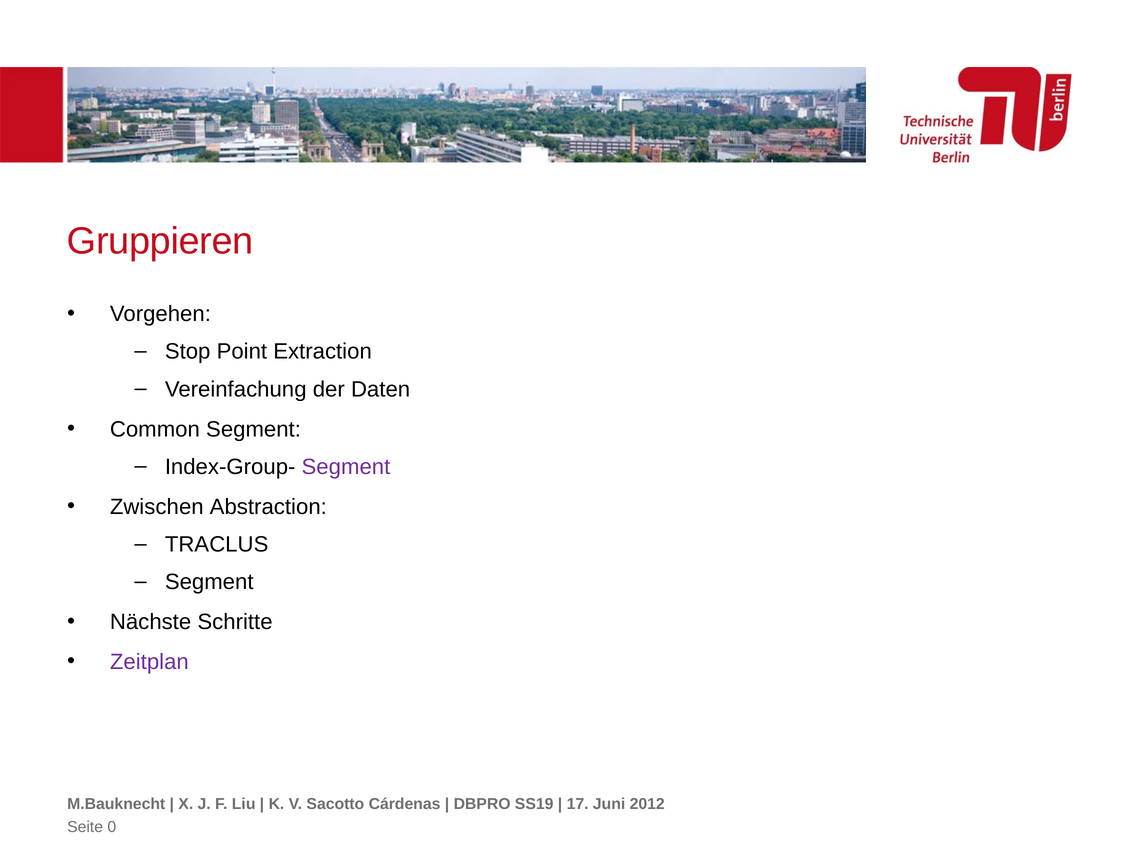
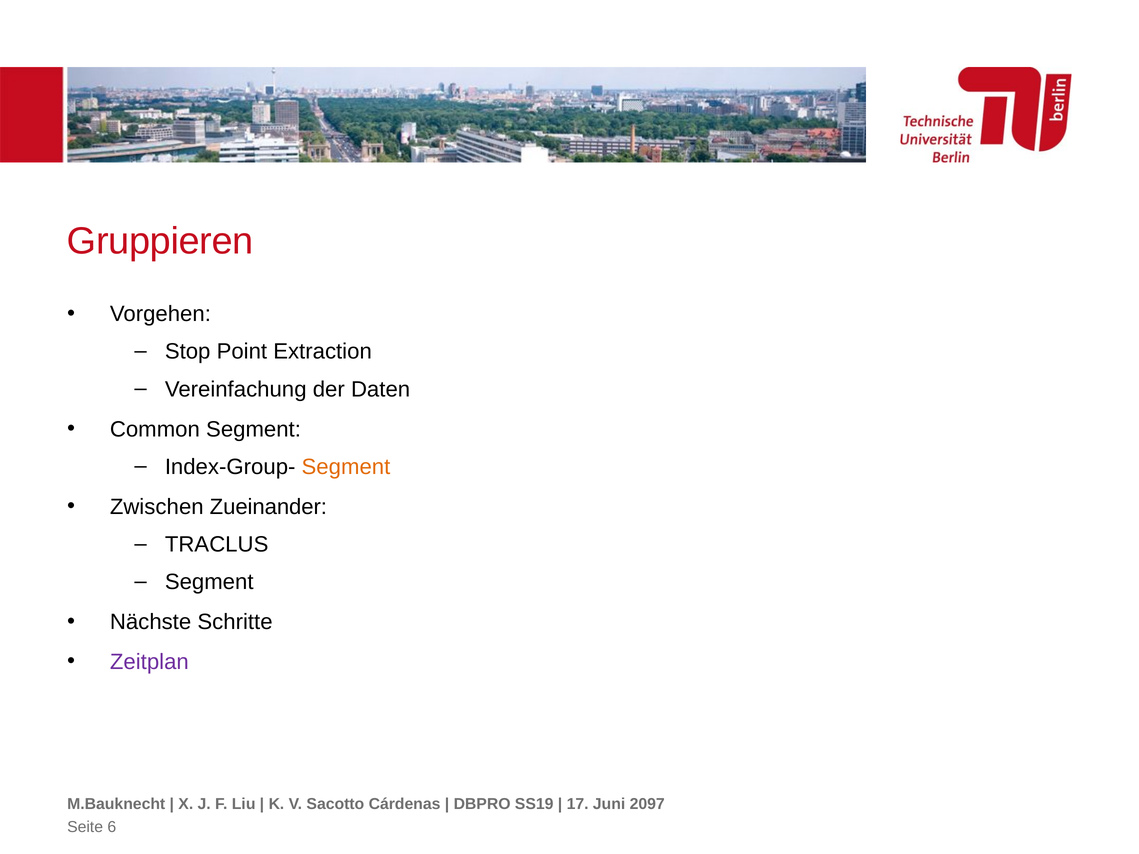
Segment at (346, 467) colour: purple -> orange
Abstraction: Abstraction -> Zueinander
2012: 2012 -> 2097
0: 0 -> 6
